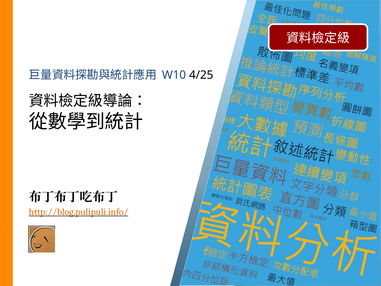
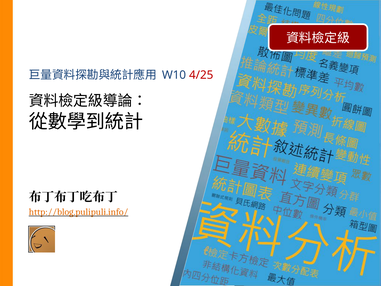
4/25 colour: black -> red
